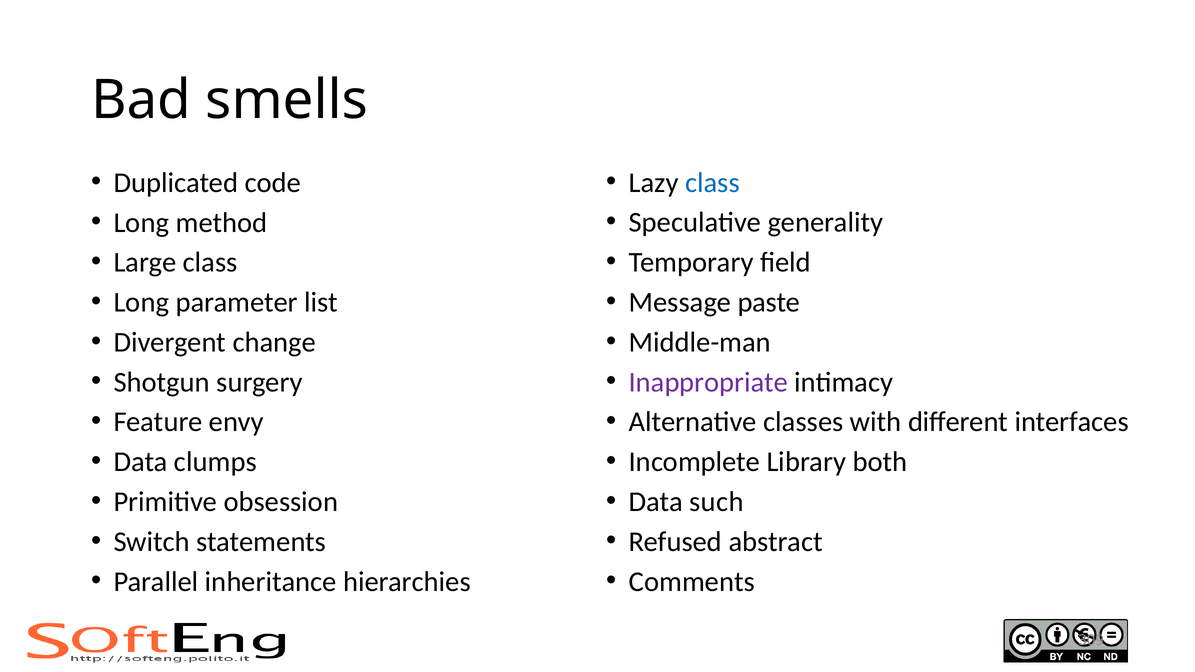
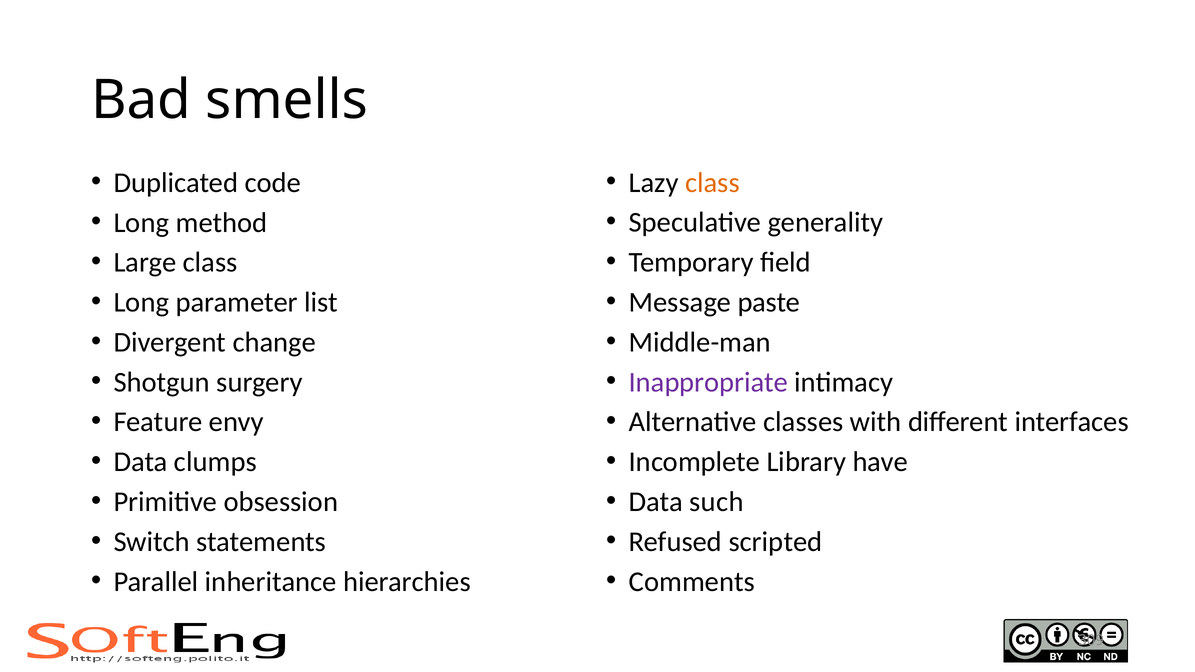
class at (712, 183) colour: blue -> orange
both: both -> have
abstract: abstract -> scripted
